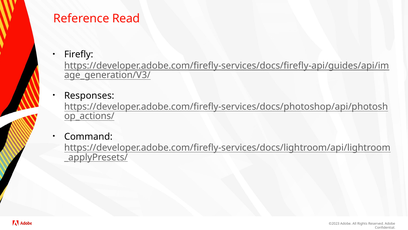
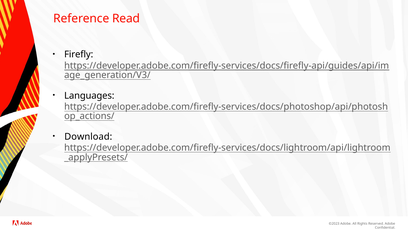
Responses: Responses -> Languages
Command: Command -> Download
